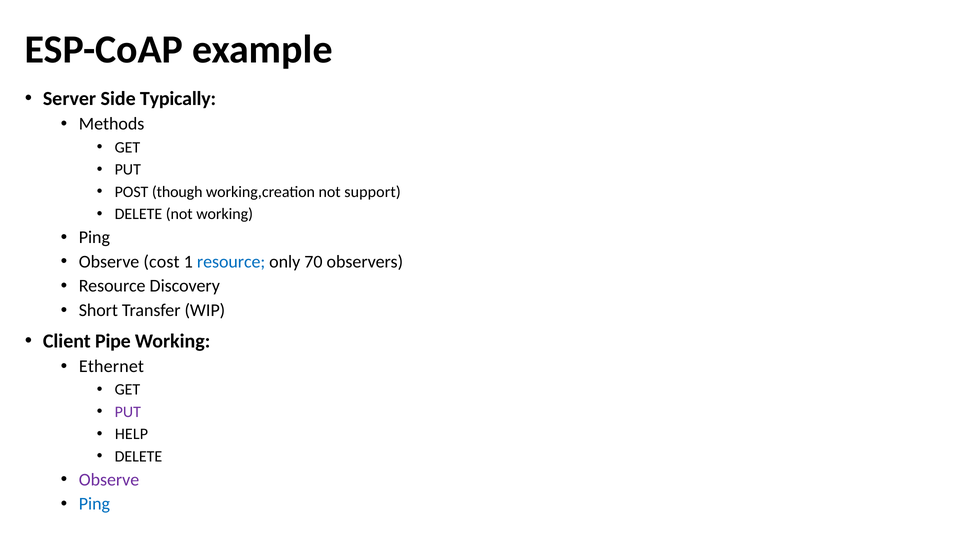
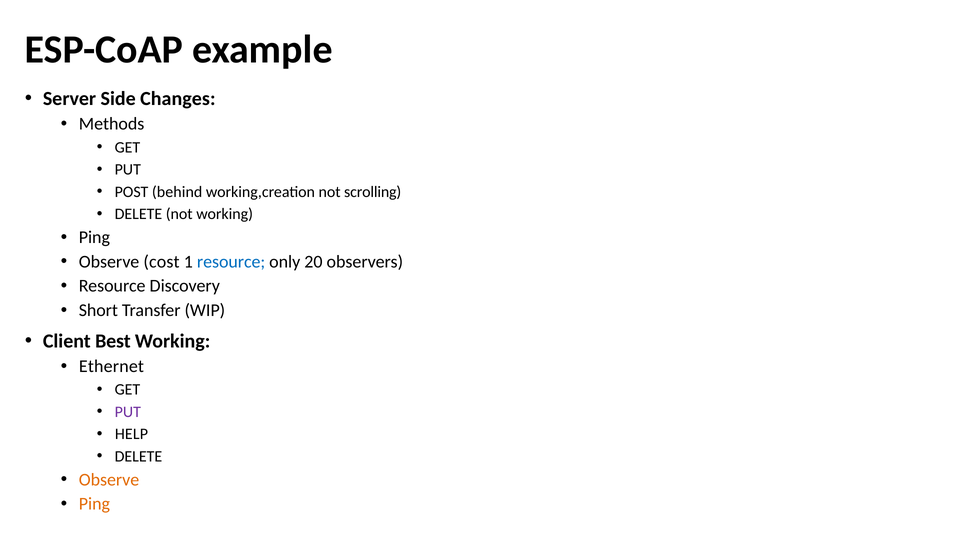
Typically: Typically -> Changes
though: though -> behind
support: support -> scrolling
70: 70 -> 20
Pipe: Pipe -> Best
Observe at (109, 480) colour: purple -> orange
Ping at (94, 504) colour: blue -> orange
